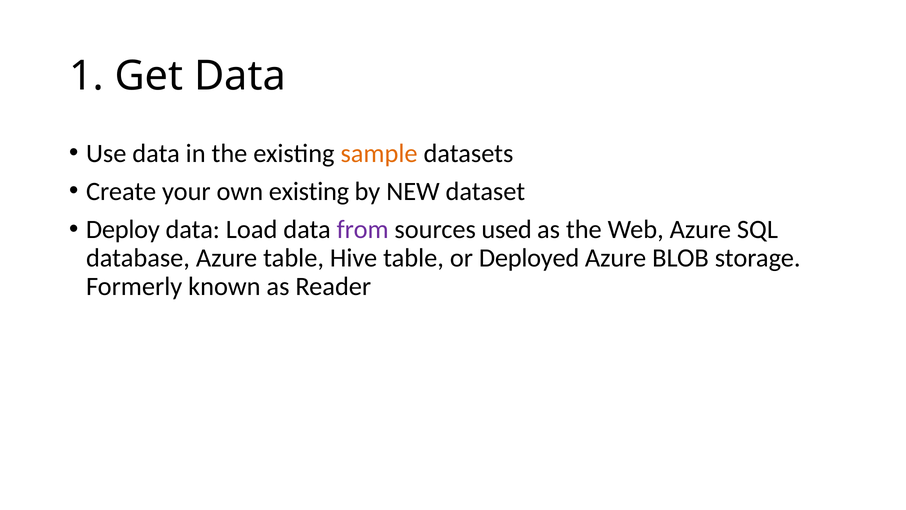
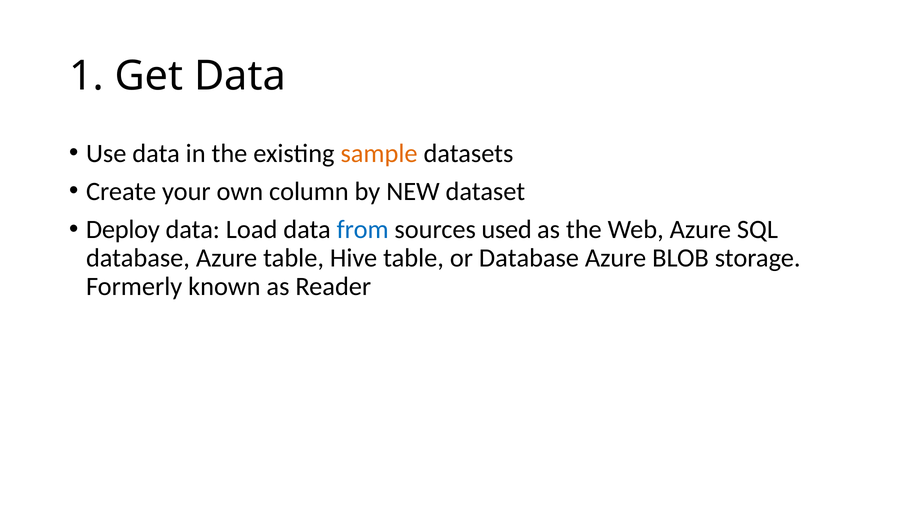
own existing: existing -> column
from colour: purple -> blue
or Deployed: Deployed -> Database
